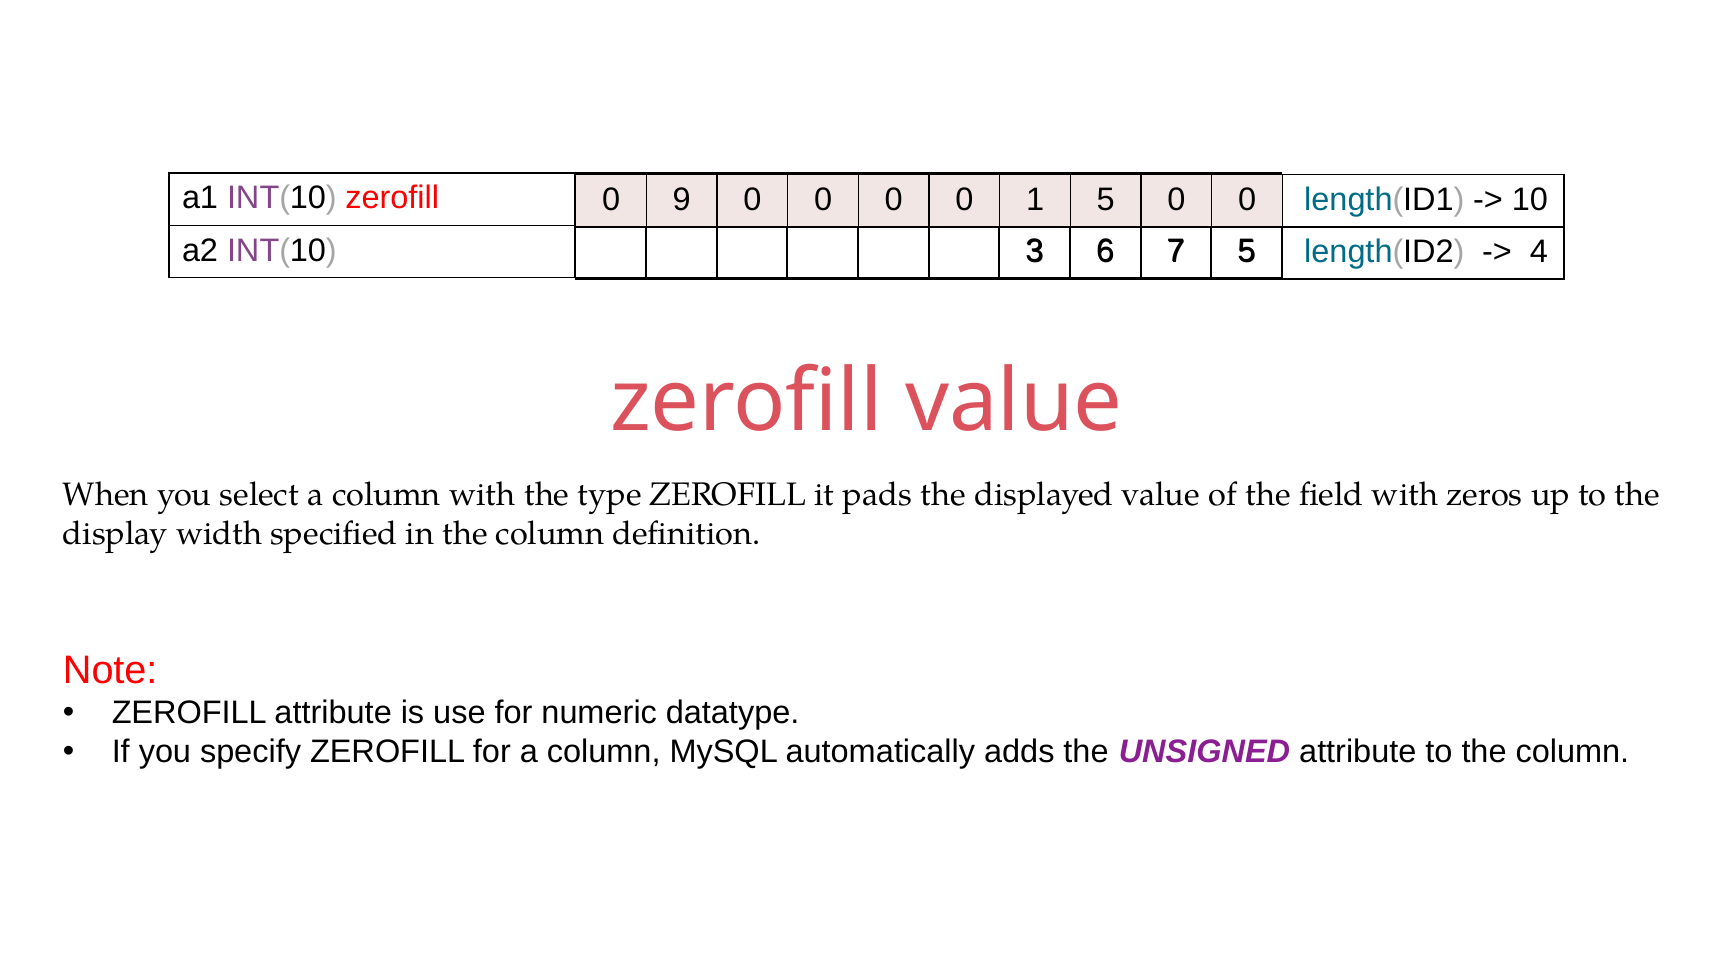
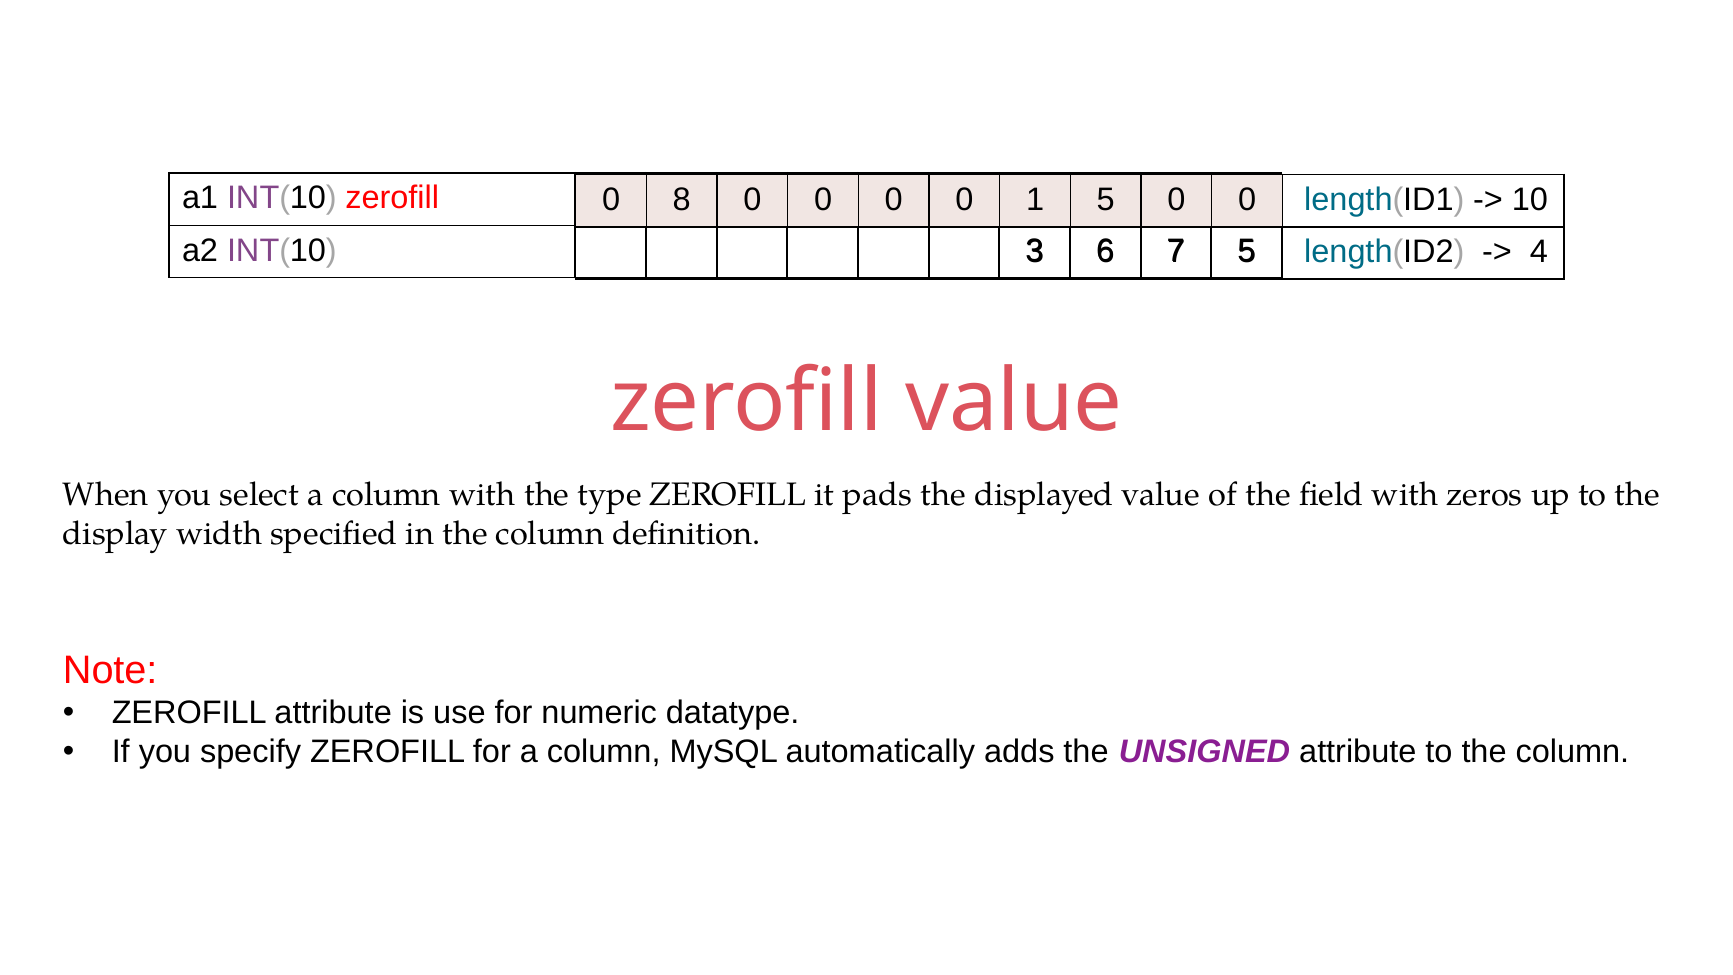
9: 9 -> 8
